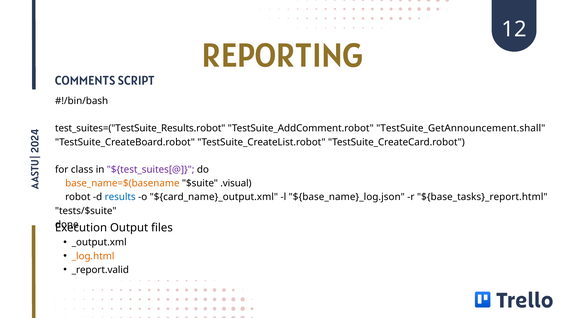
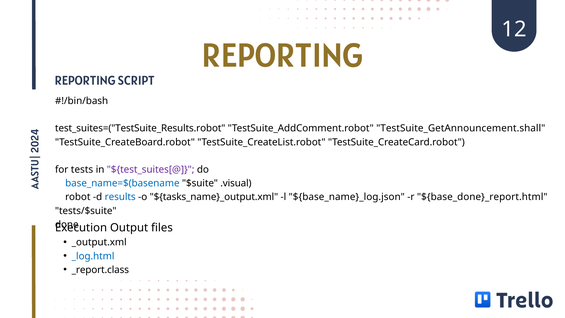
COMMENTS at (85, 81): COMMENTS -> REPORTING
class: class -> tests
base_name=$(basename colour: orange -> blue
${card_name}_output.xml: ${card_name}_output.xml -> ${tasks_name}_output.xml
${base_tasks}_report.html: ${base_tasks}_report.html -> ${base_done}_report.html
_log.html colour: orange -> blue
_report.valid: _report.valid -> _report.class
